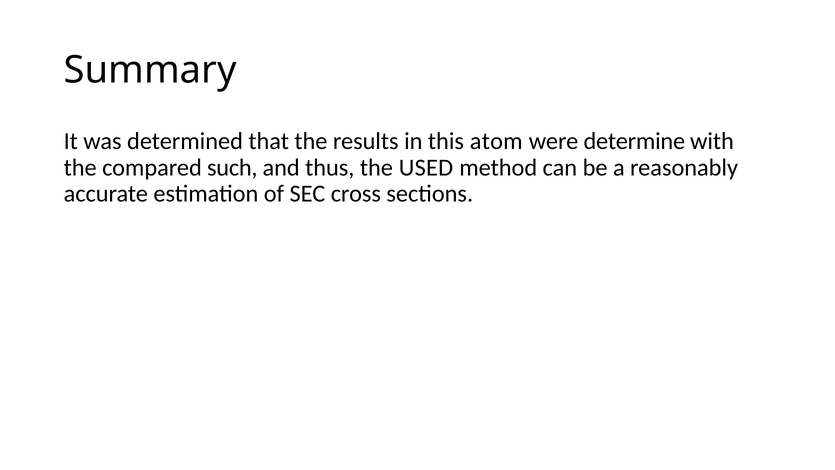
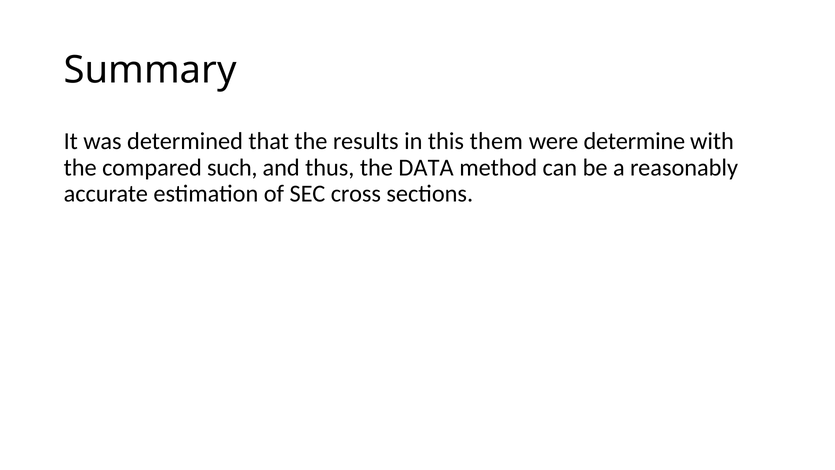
atom: atom -> them
USED: USED -> DATA
